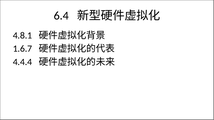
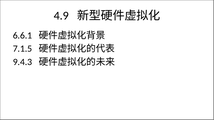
6.4: 6.4 -> 4.9
4.8.1: 4.8.1 -> 6.6.1
1.6.7: 1.6.7 -> 7.1.5
4.4.4: 4.4.4 -> 9.4.3
